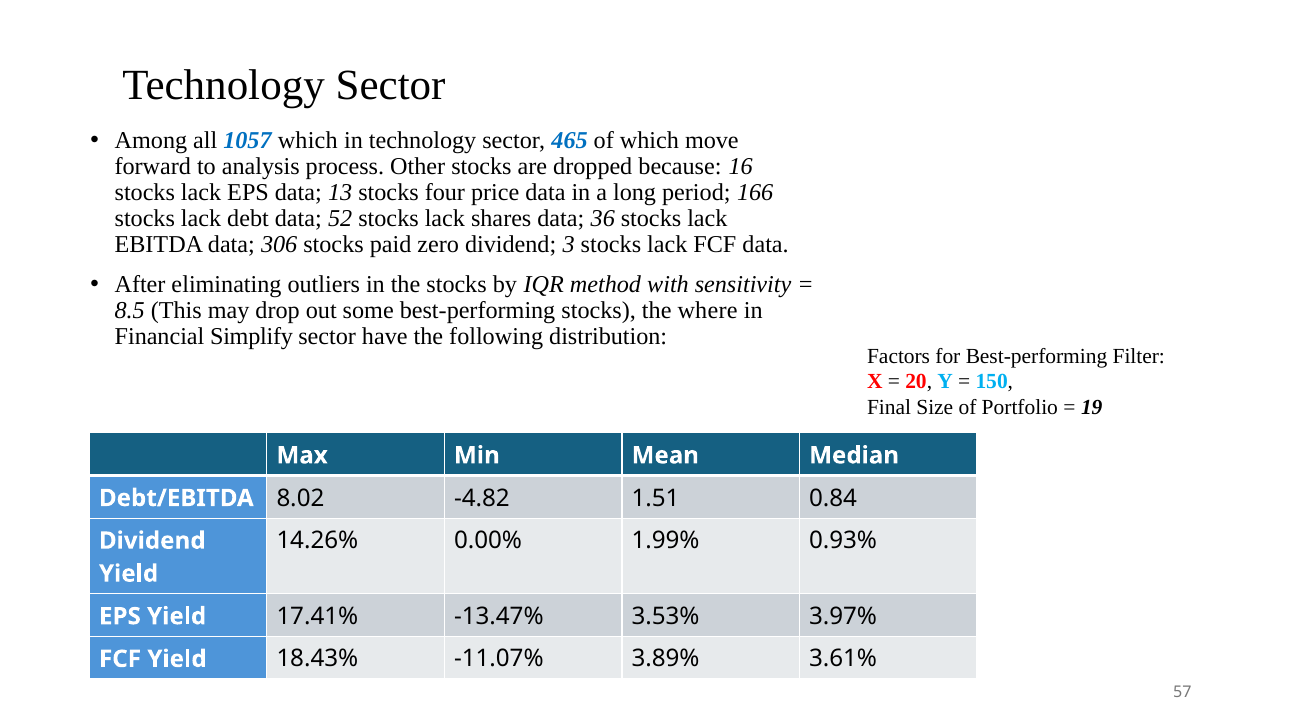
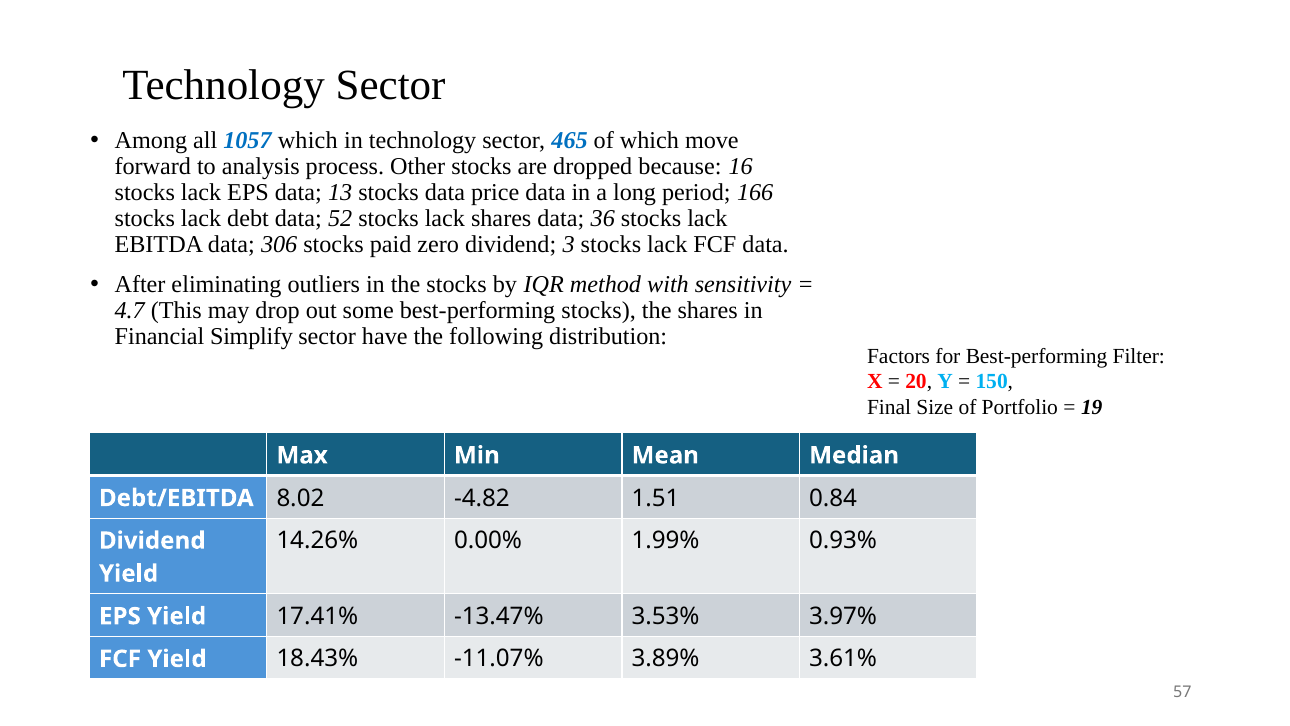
stocks four: four -> data
8.5: 8.5 -> 4.7
the where: where -> shares
